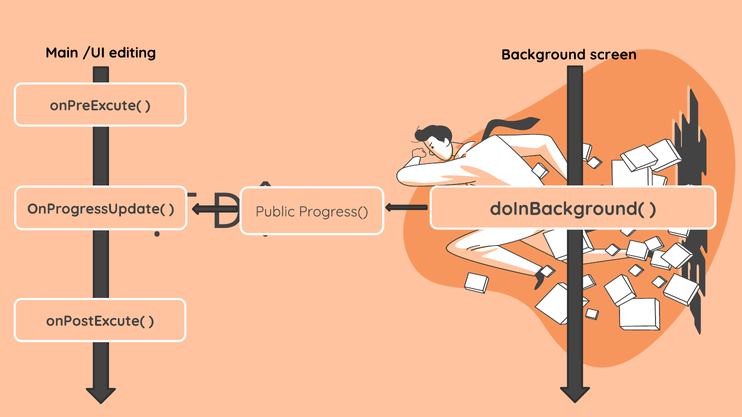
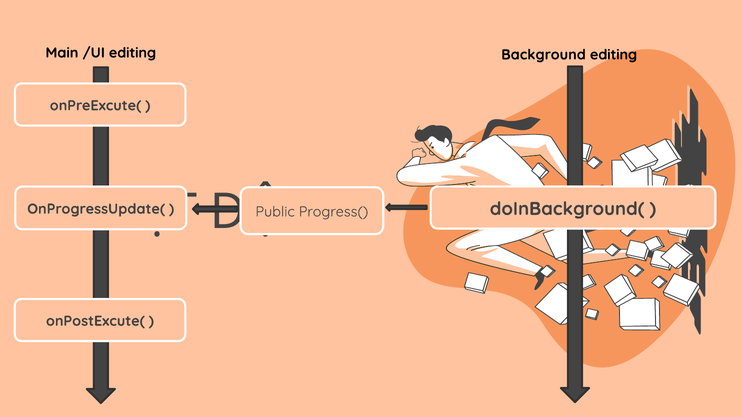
Background screen: screen -> editing
